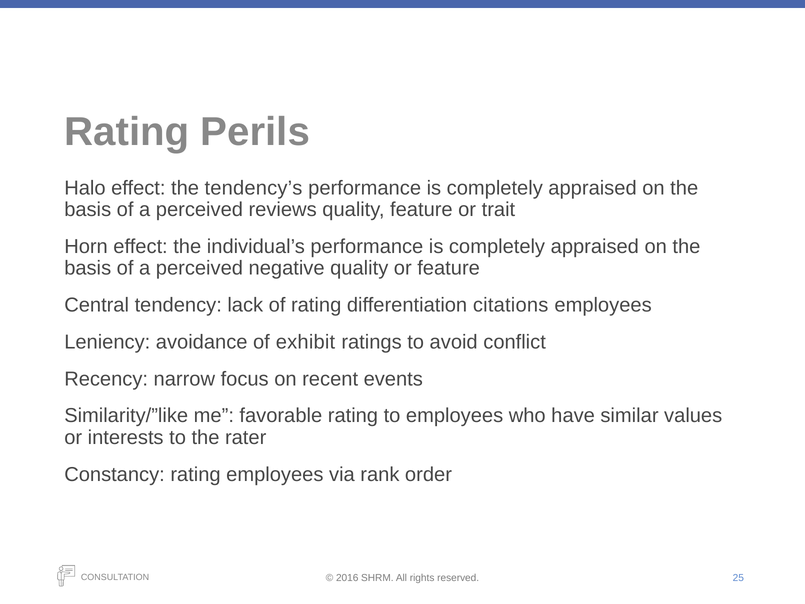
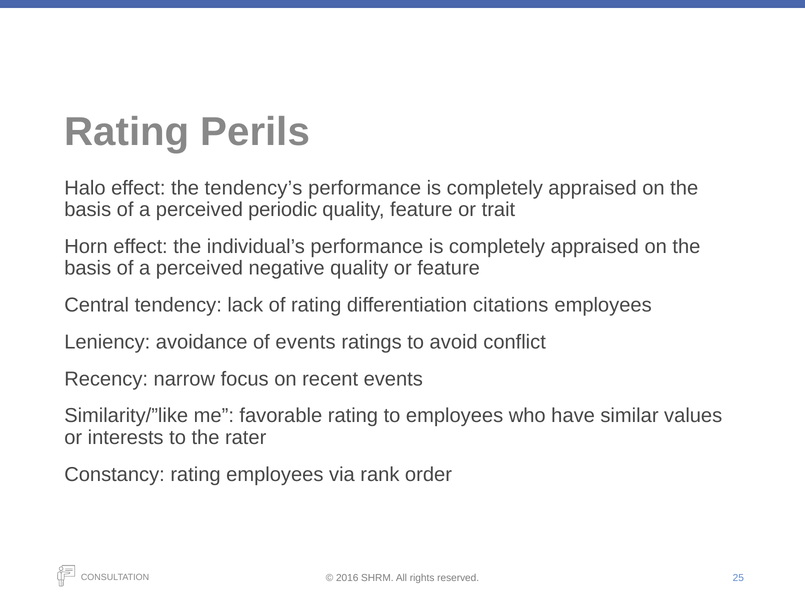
reviews: reviews -> periodic
of exhibit: exhibit -> events
